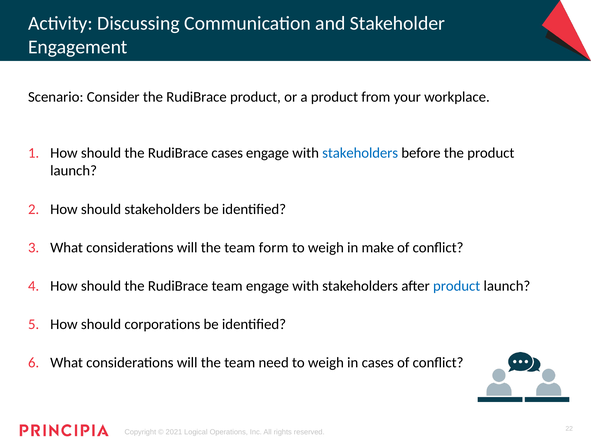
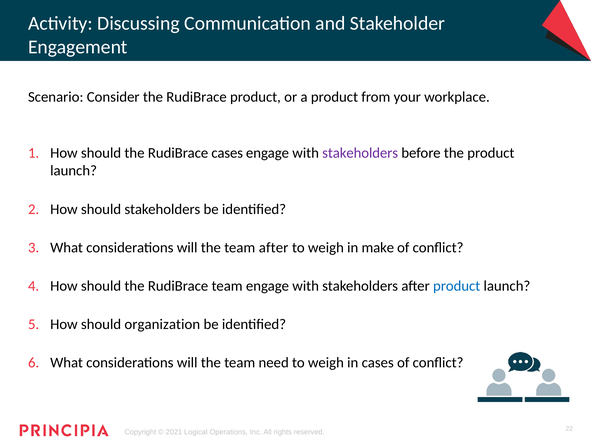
stakeholders at (360, 153) colour: blue -> purple
team form: form -> after
corporations: corporations -> organization
